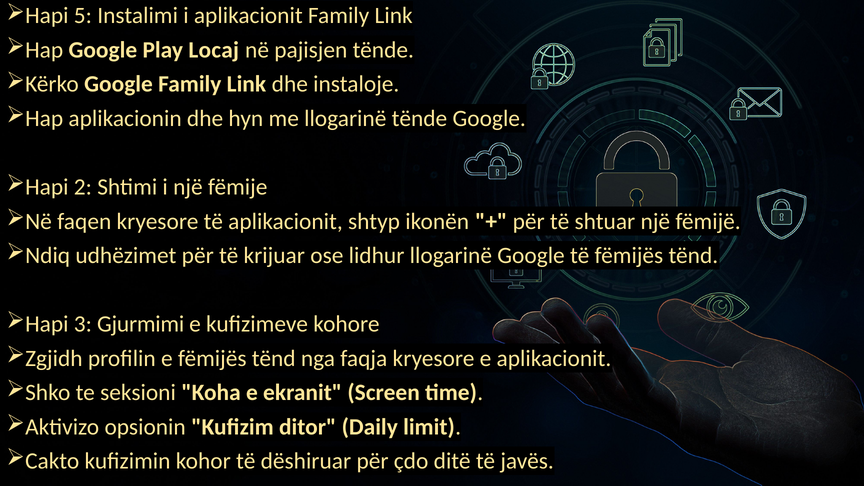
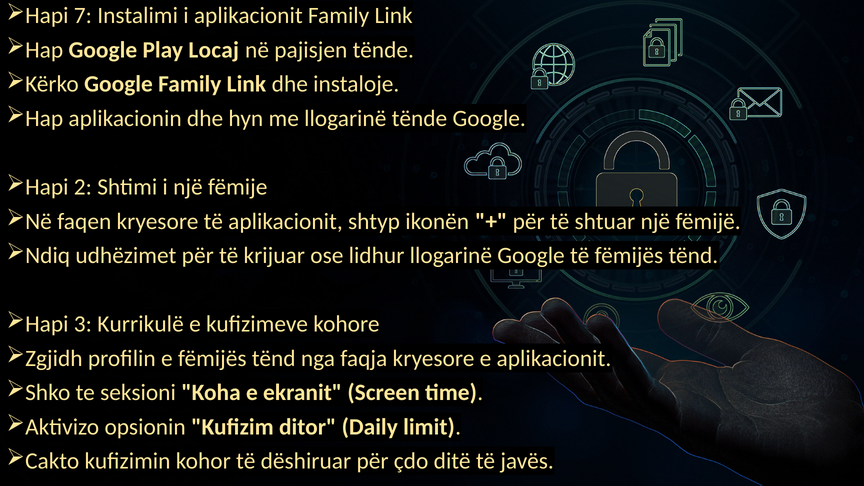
5: 5 -> 7
Gjurmimi: Gjurmimi -> Kurrikulë
